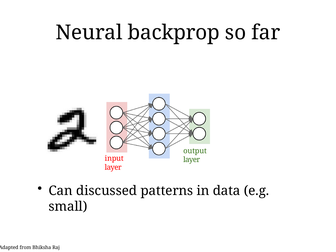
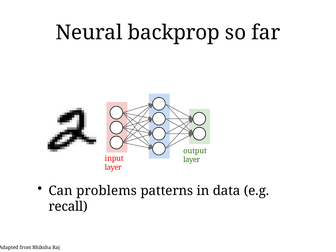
discussed: discussed -> problems
small: small -> recall
